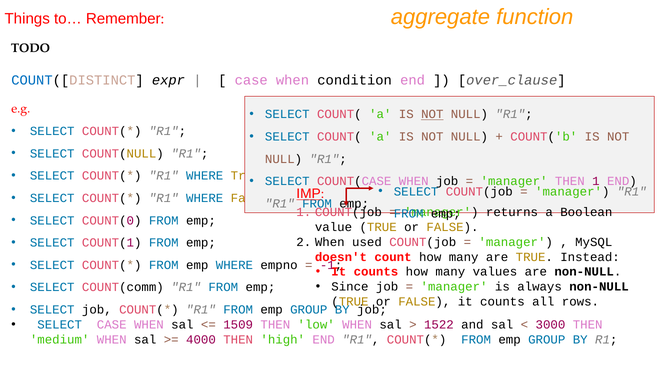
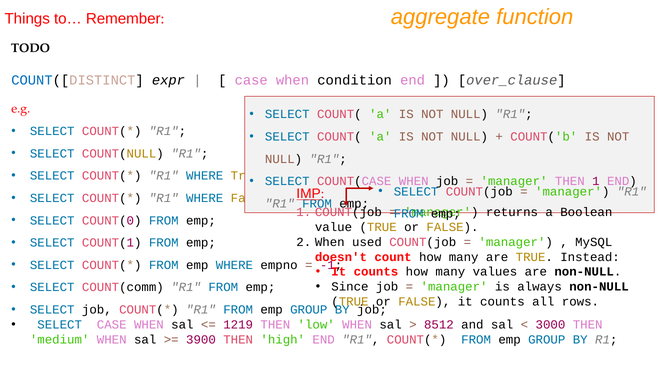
NOT at (432, 114) underline: present -> none
1509: 1509 -> 1219
1522: 1522 -> 8512
4000: 4000 -> 3900
